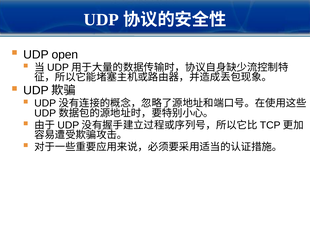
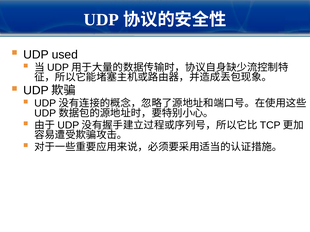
open: open -> used
